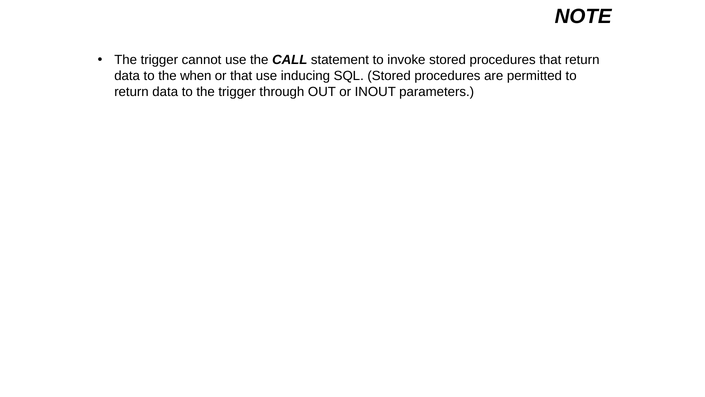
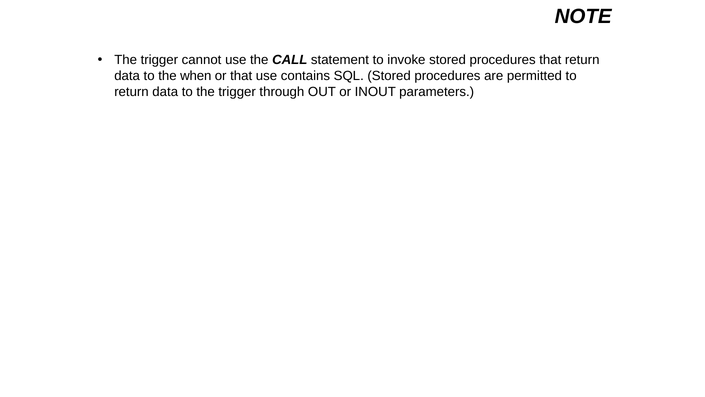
inducing: inducing -> contains
